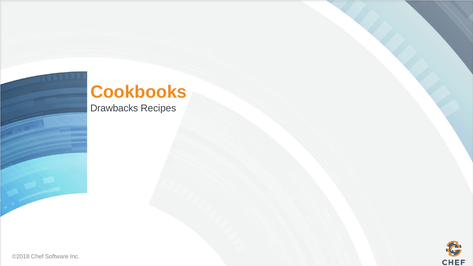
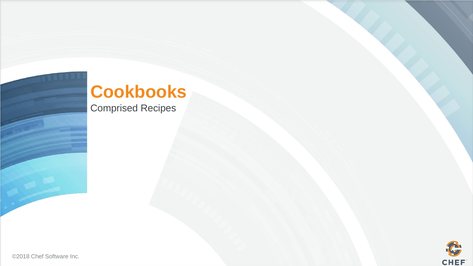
Drawbacks: Drawbacks -> Comprised
